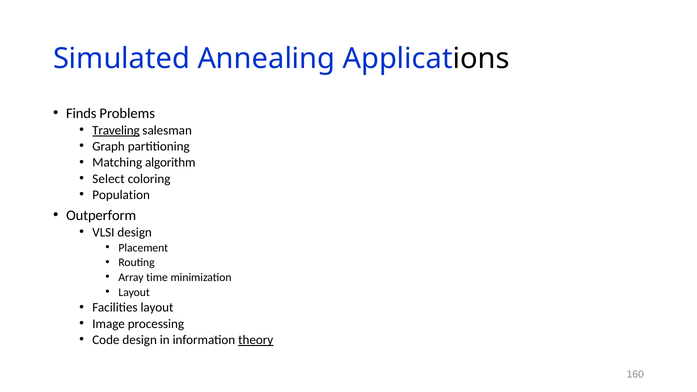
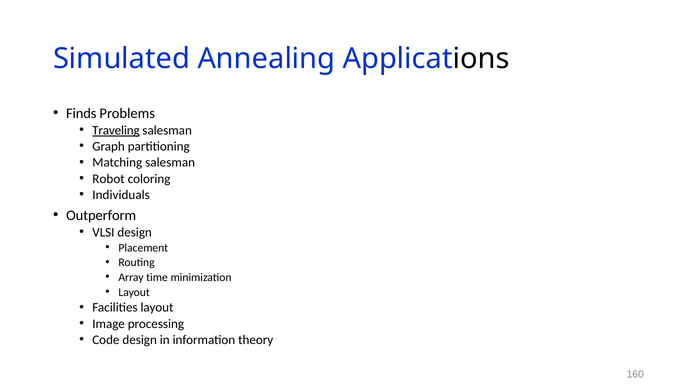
Matching algorithm: algorithm -> salesman
Select: Select -> Robot
Population: Population -> Individuals
theory underline: present -> none
